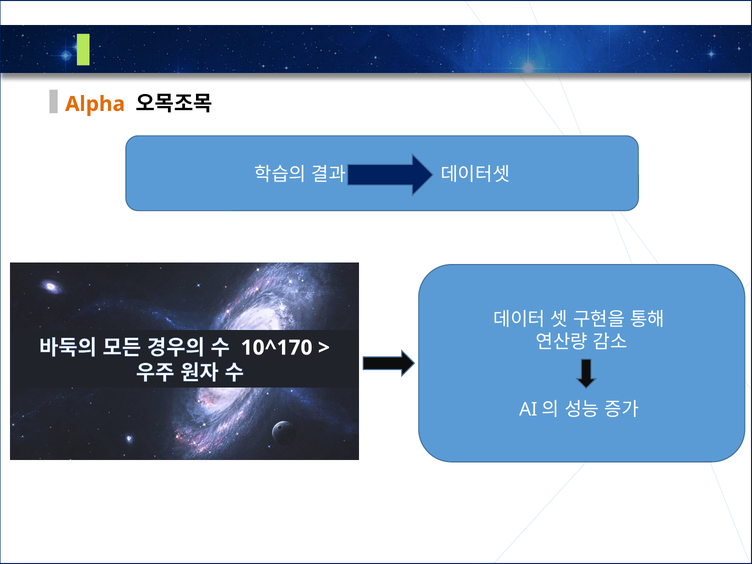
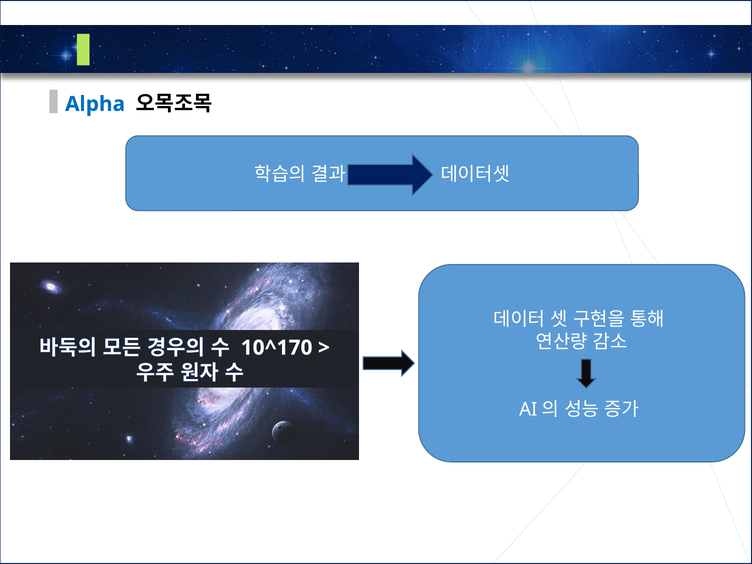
Alpha colour: orange -> blue
